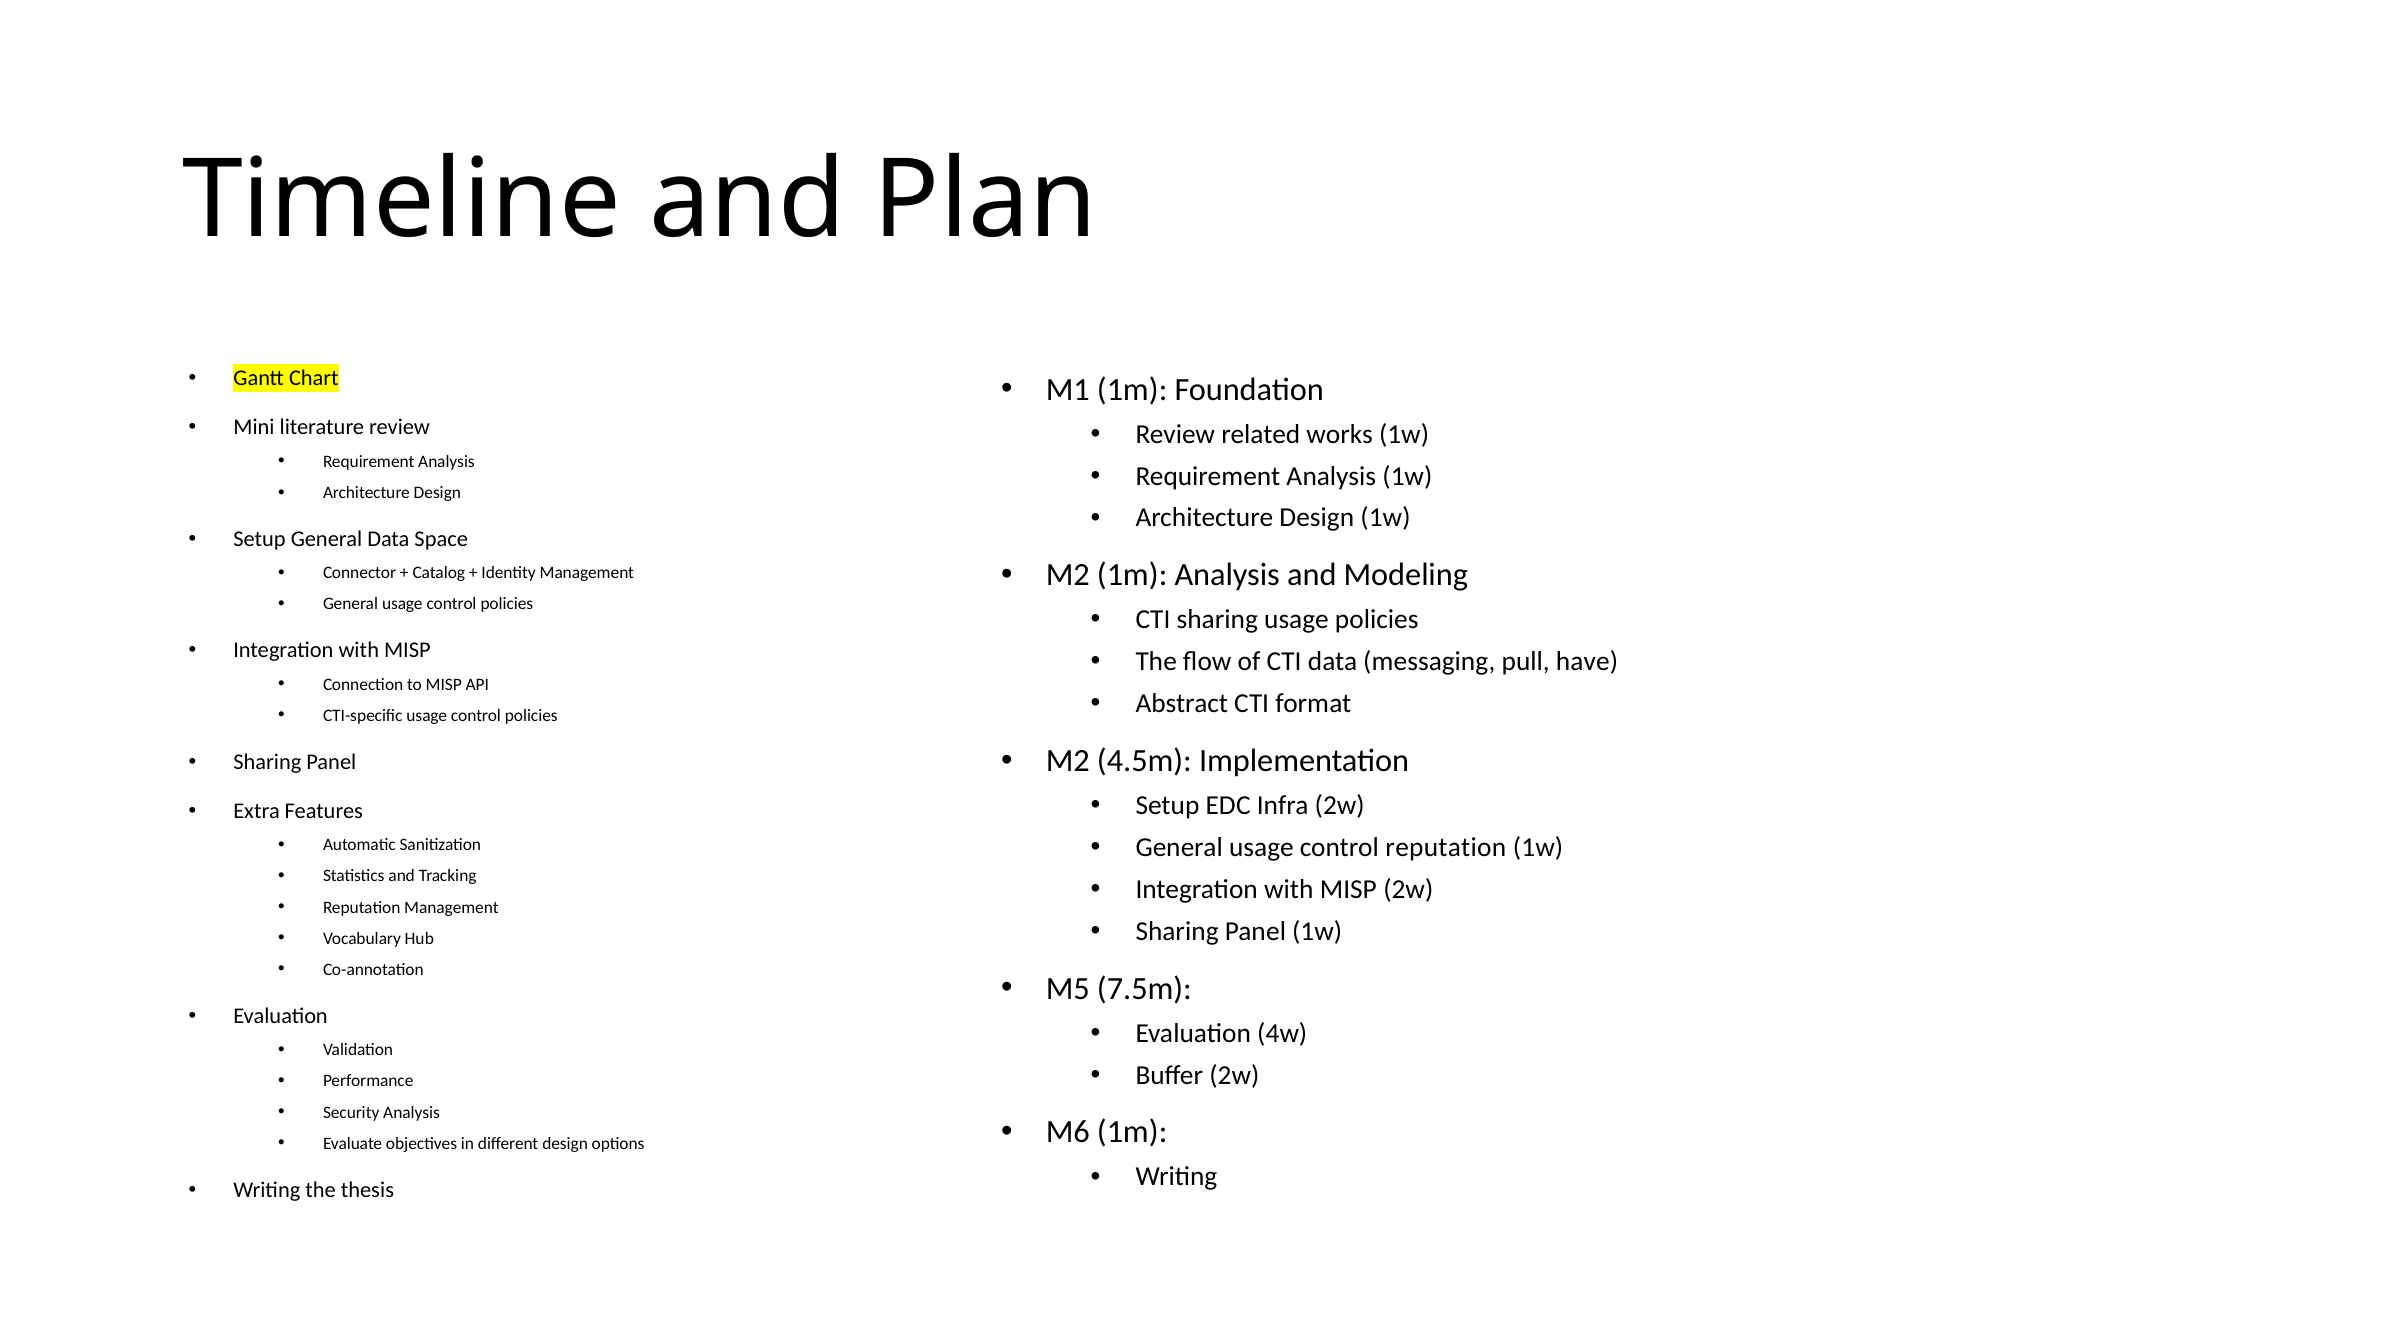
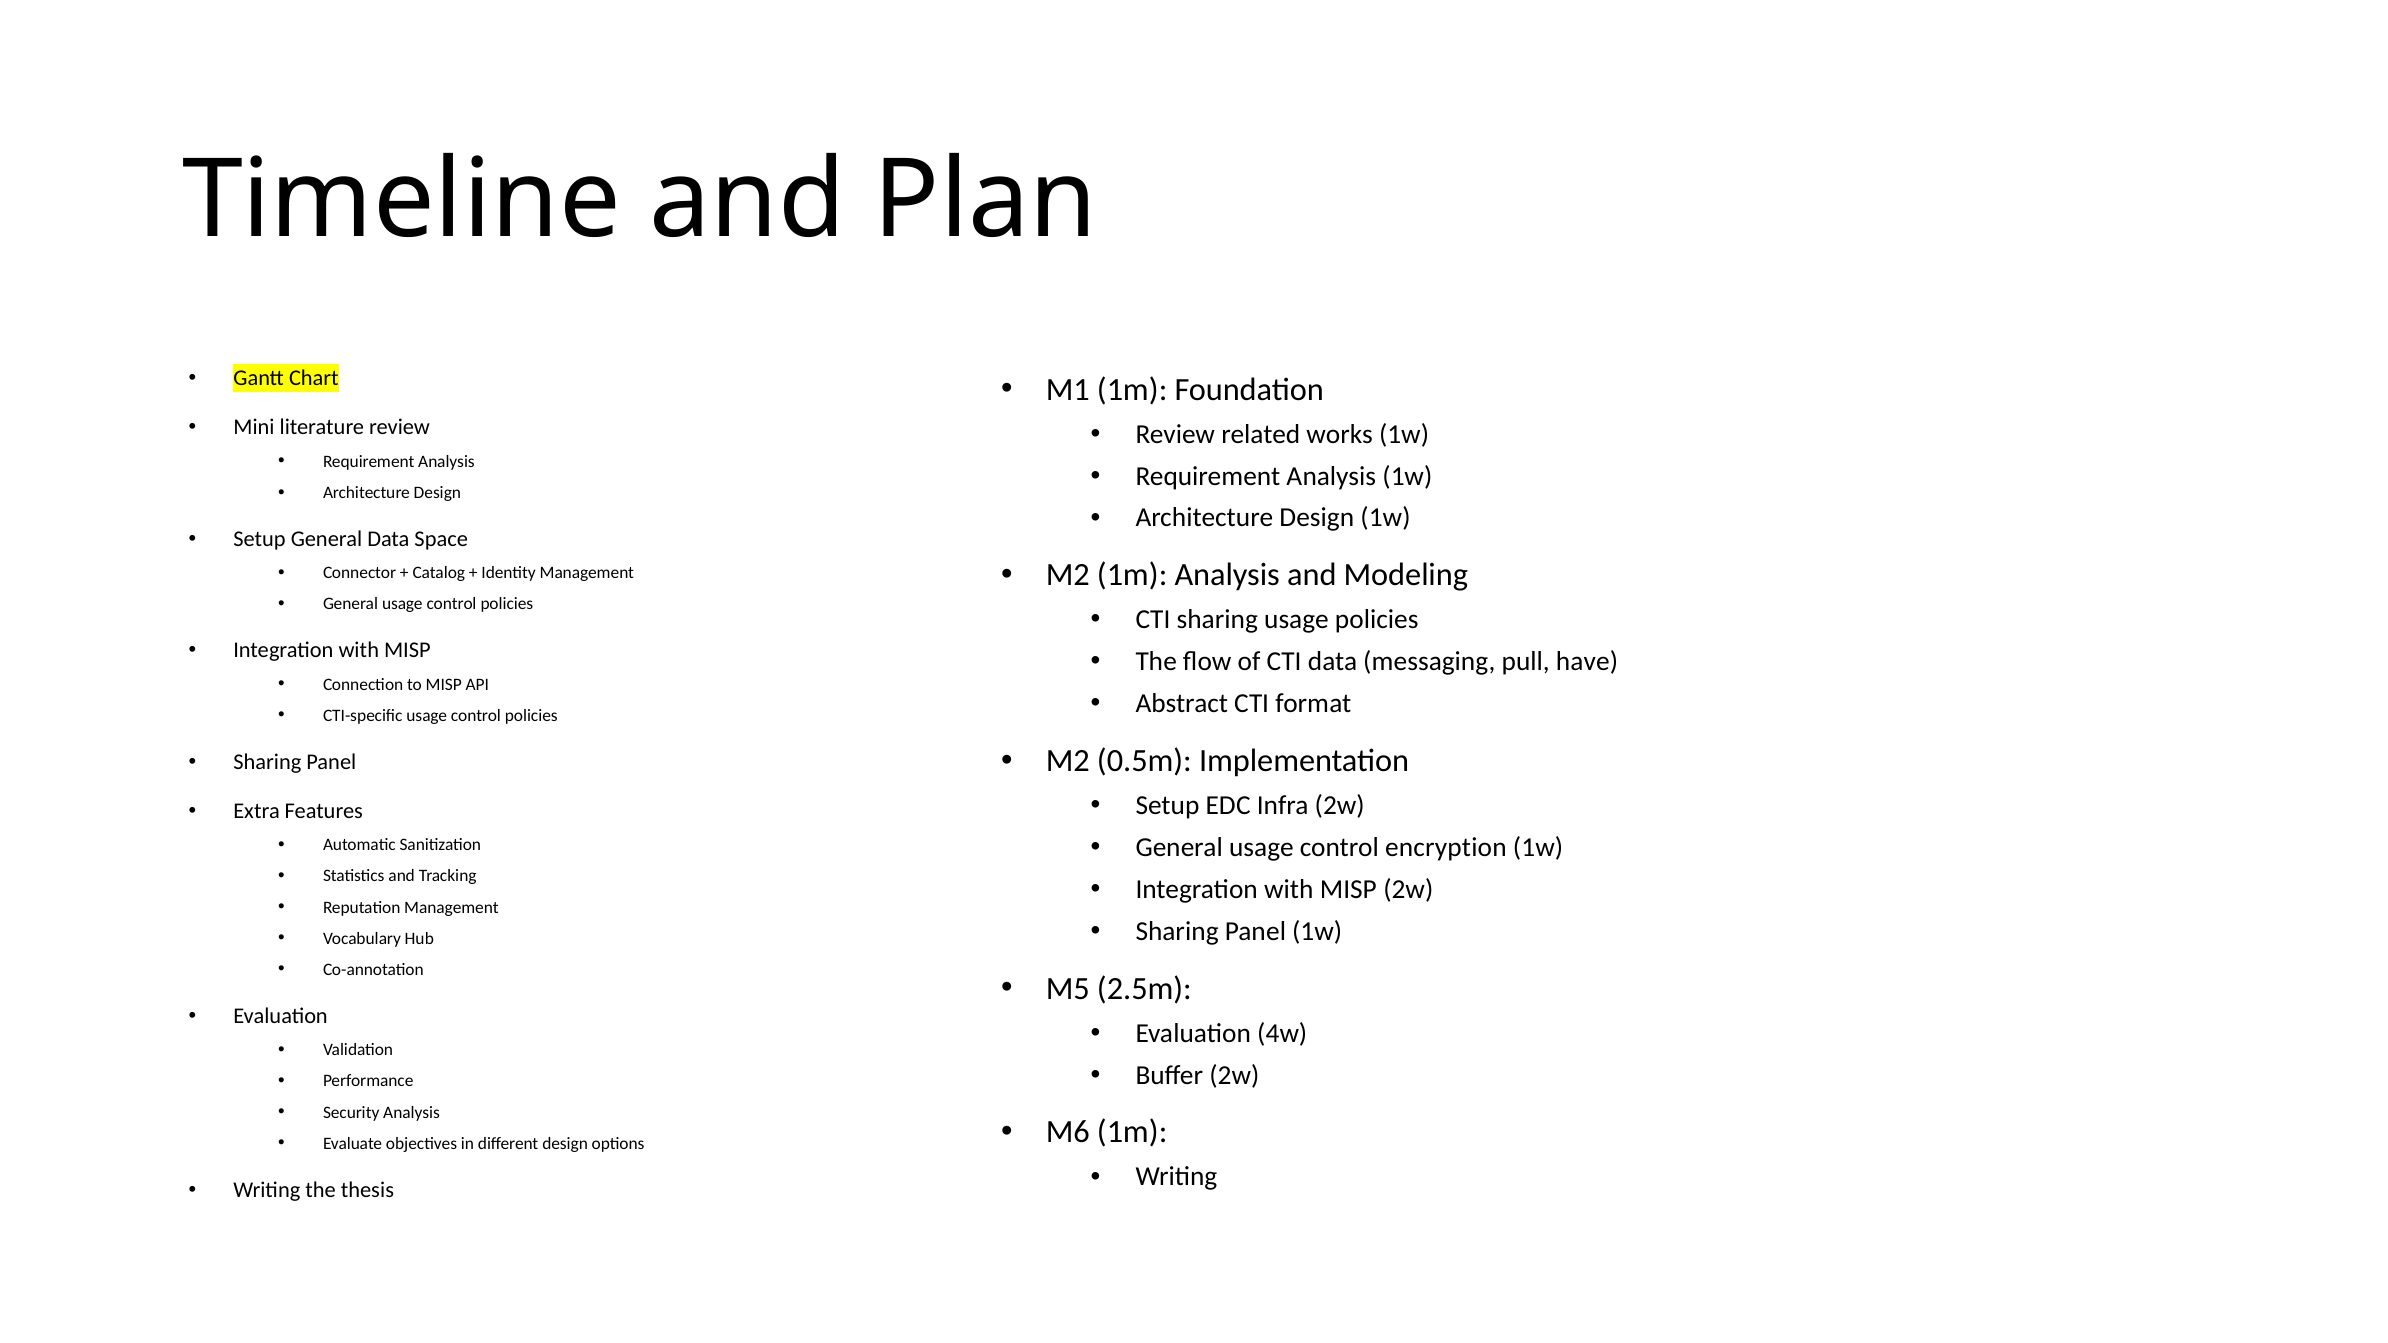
4.5m: 4.5m -> 0.5m
control reputation: reputation -> encryption
7.5m: 7.5m -> 2.5m
